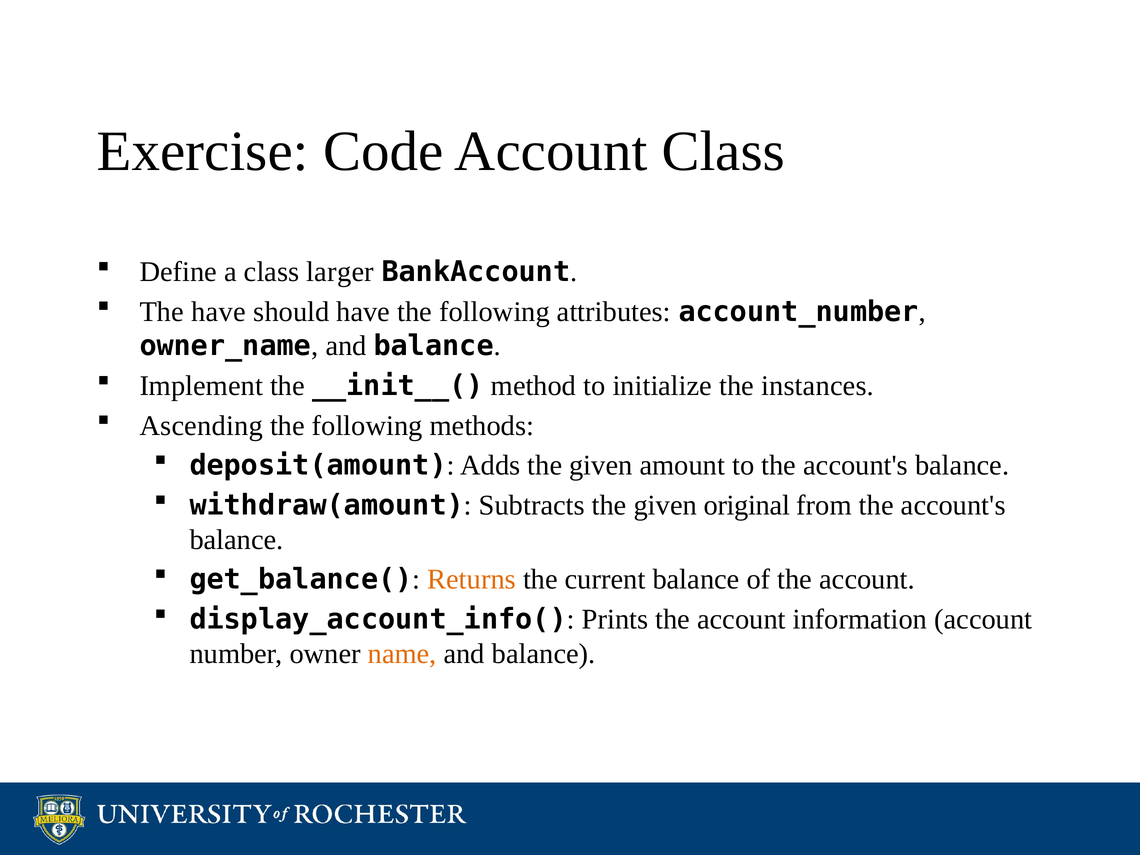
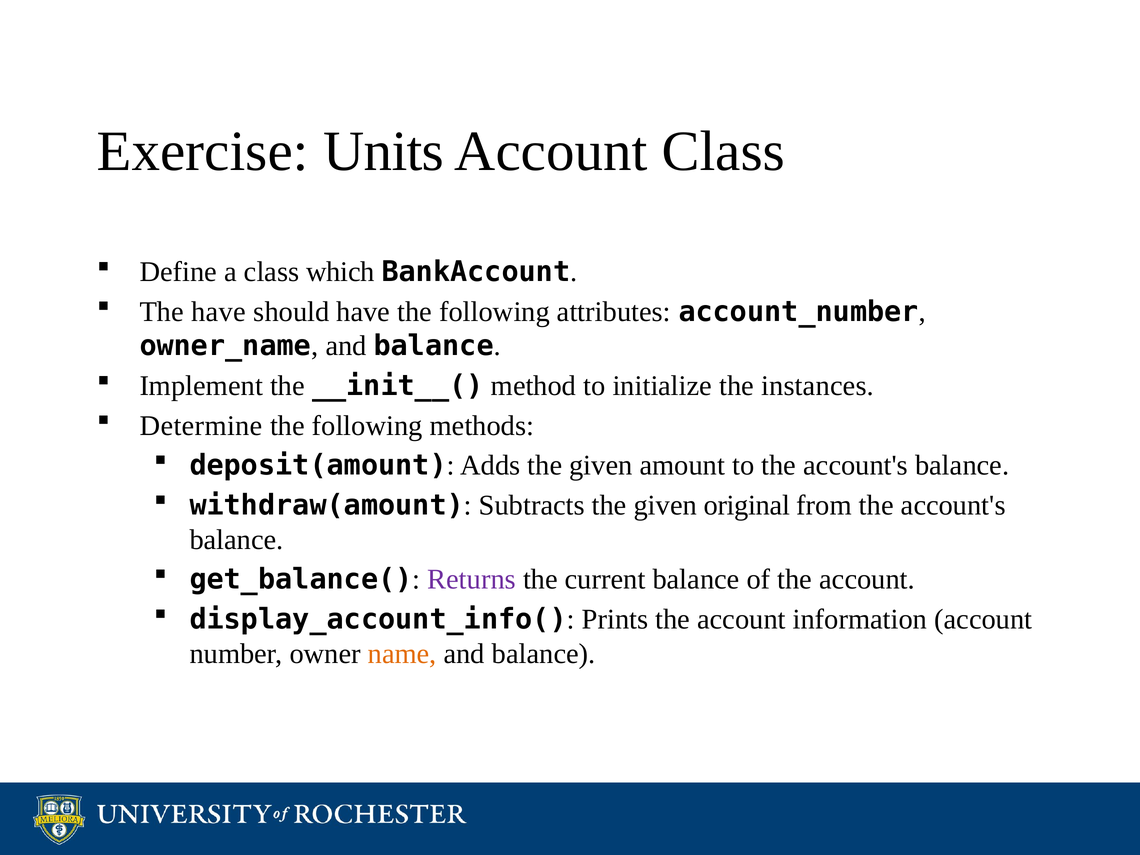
Code: Code -> Units
larger: larger -> which
Ascending: Ascending -> Determine
Returns colour: orange -> purple
